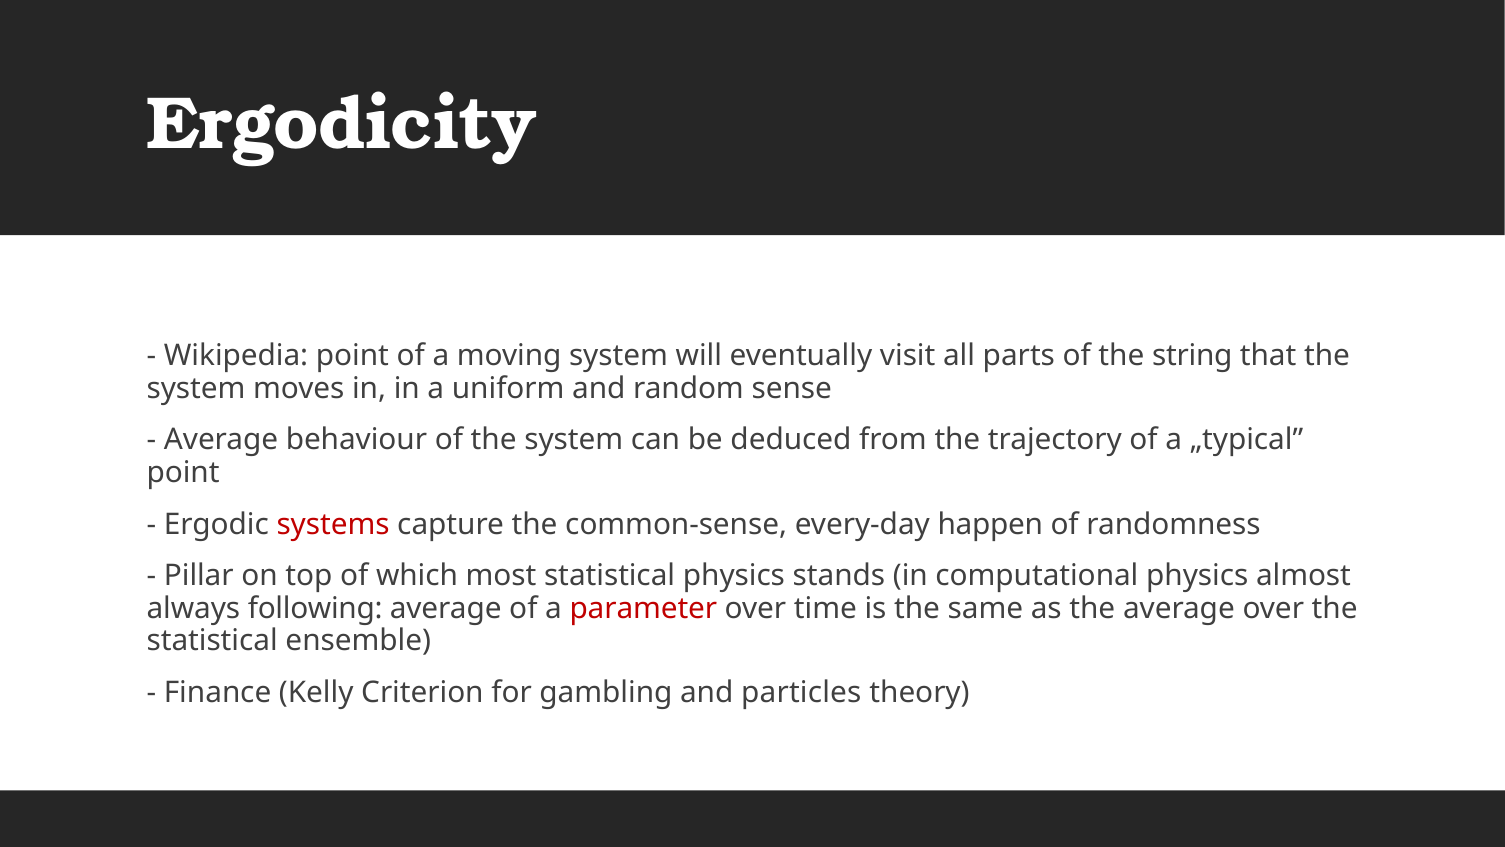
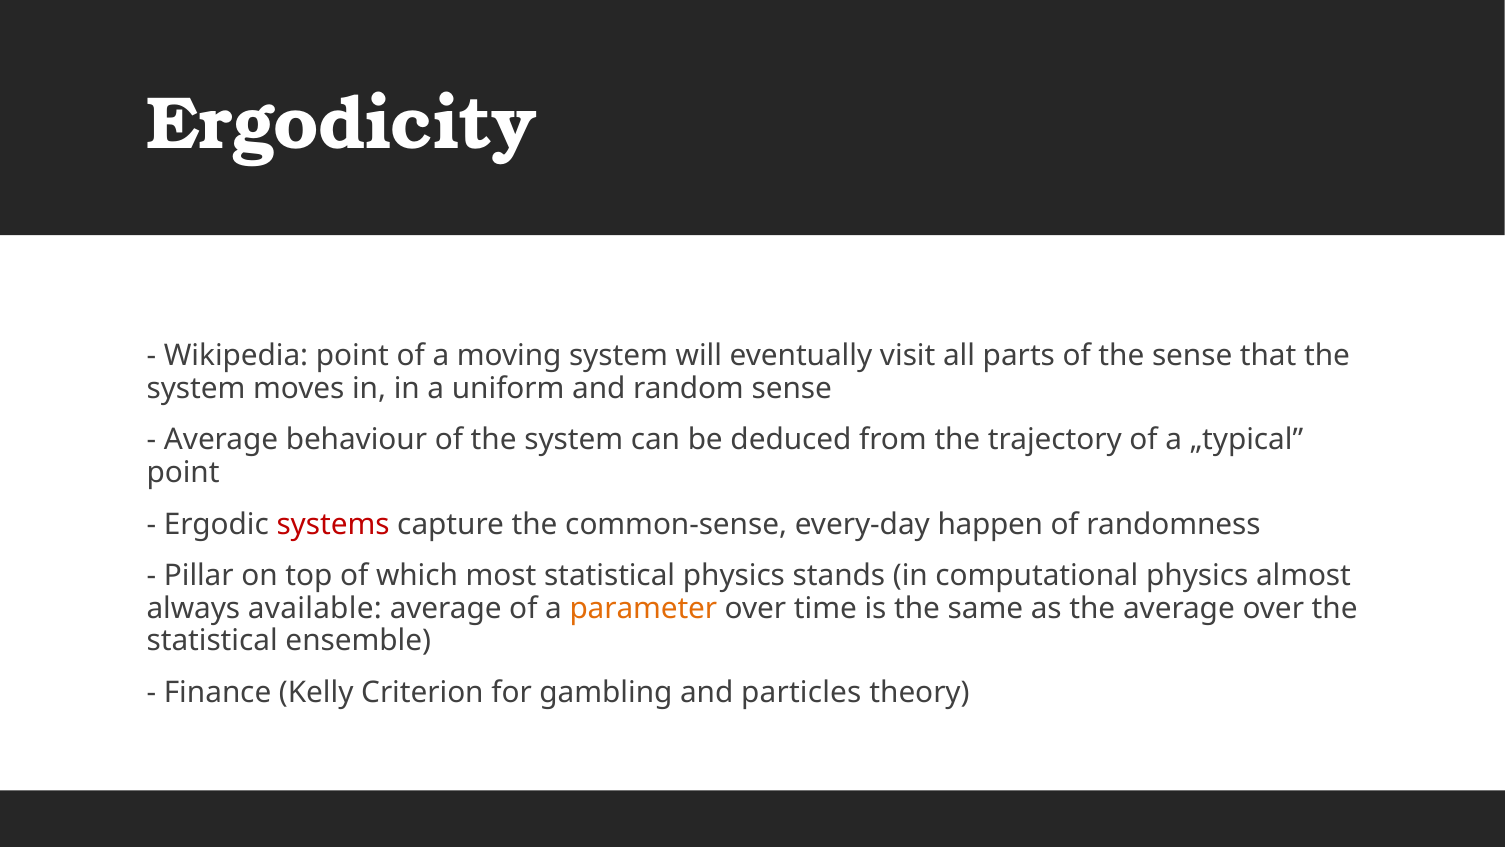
the string: string -> sense
following: following -> available
parameter colour: red -> orange
